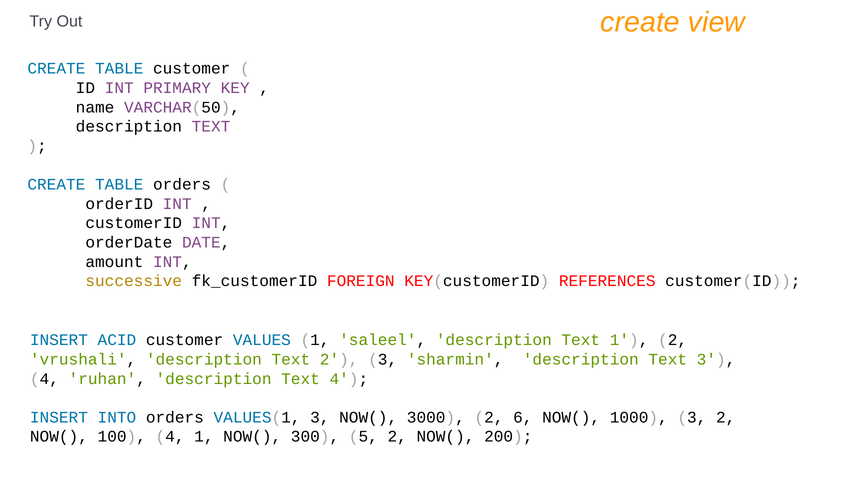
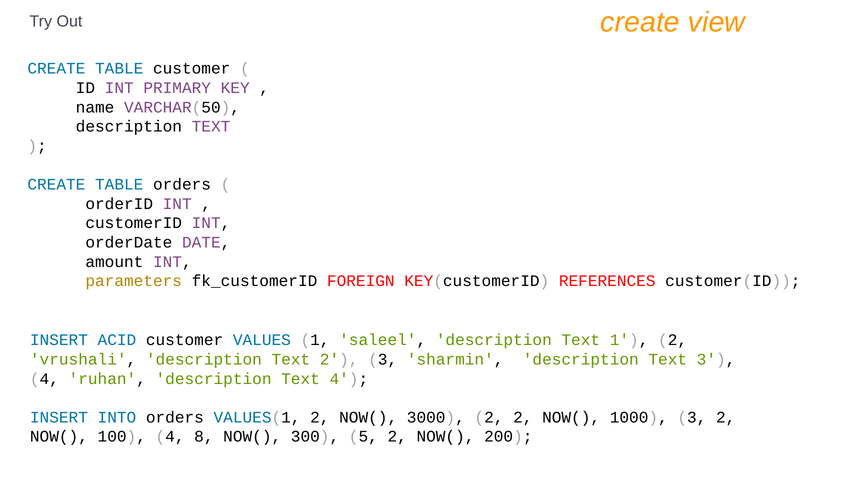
successive: successive -> parameters
VALUES(1 3: 3 -> 2
2 6: 6 -> 2
4 1: 1 -> 8
